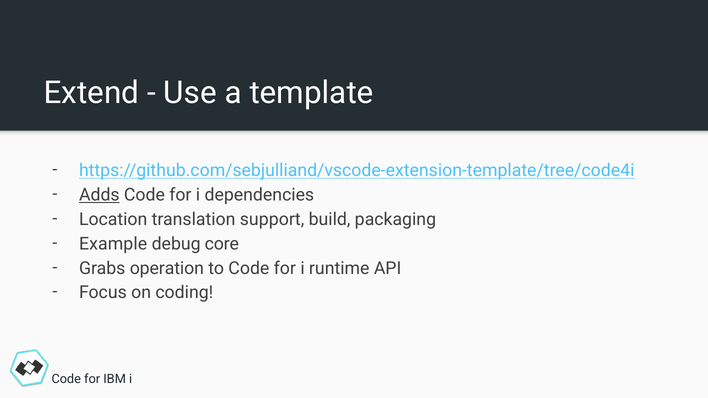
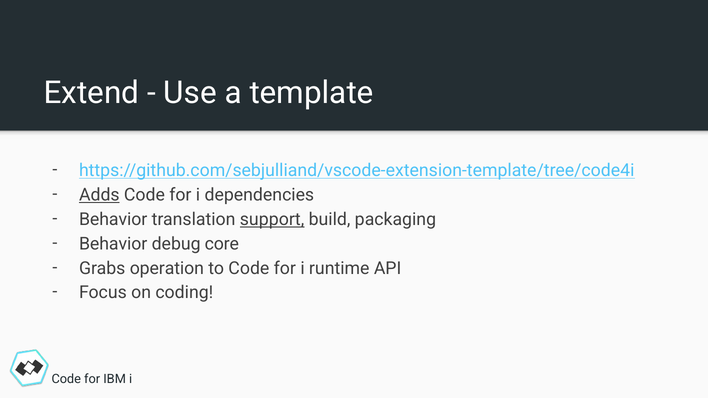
Location at (113, 220): Location -> Behavior
support underline: none -> present
Example at (113, 244): Example -> Behavior
